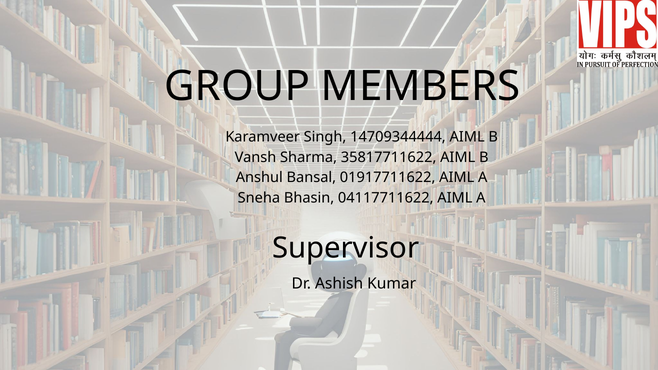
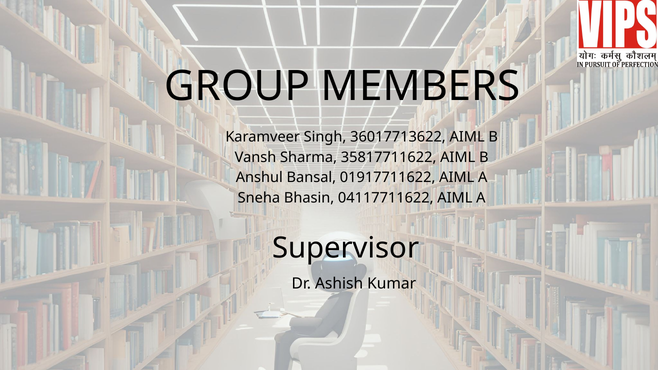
14709344444: 14709344444 -> 36017713622
